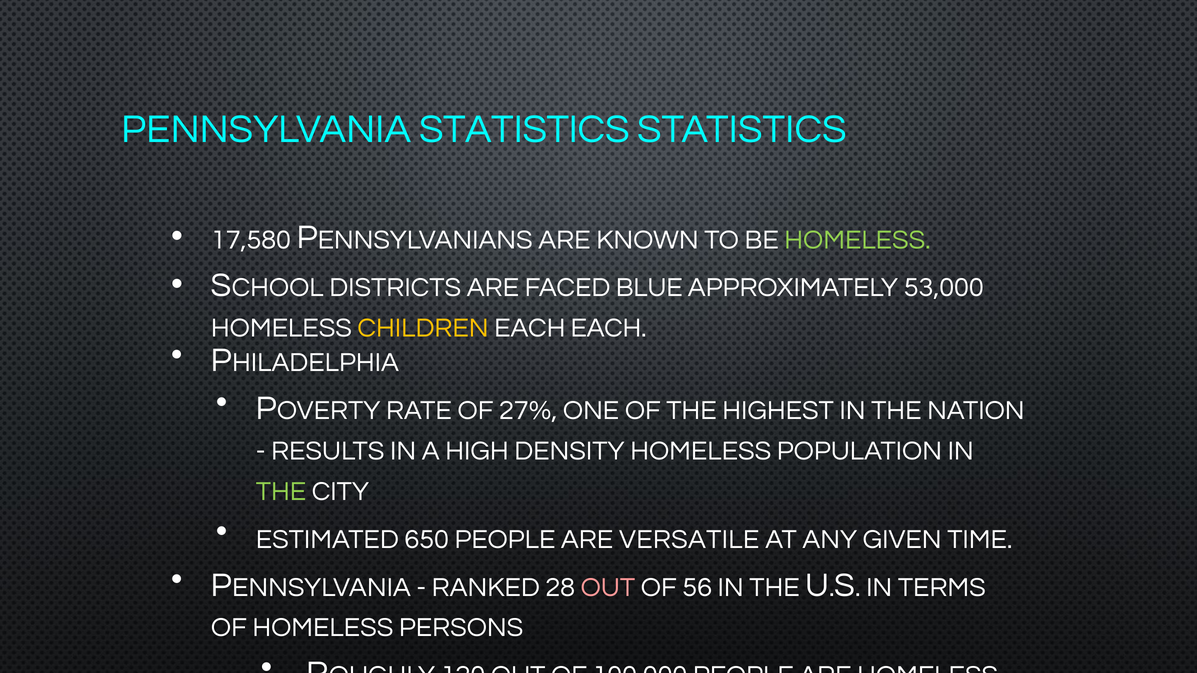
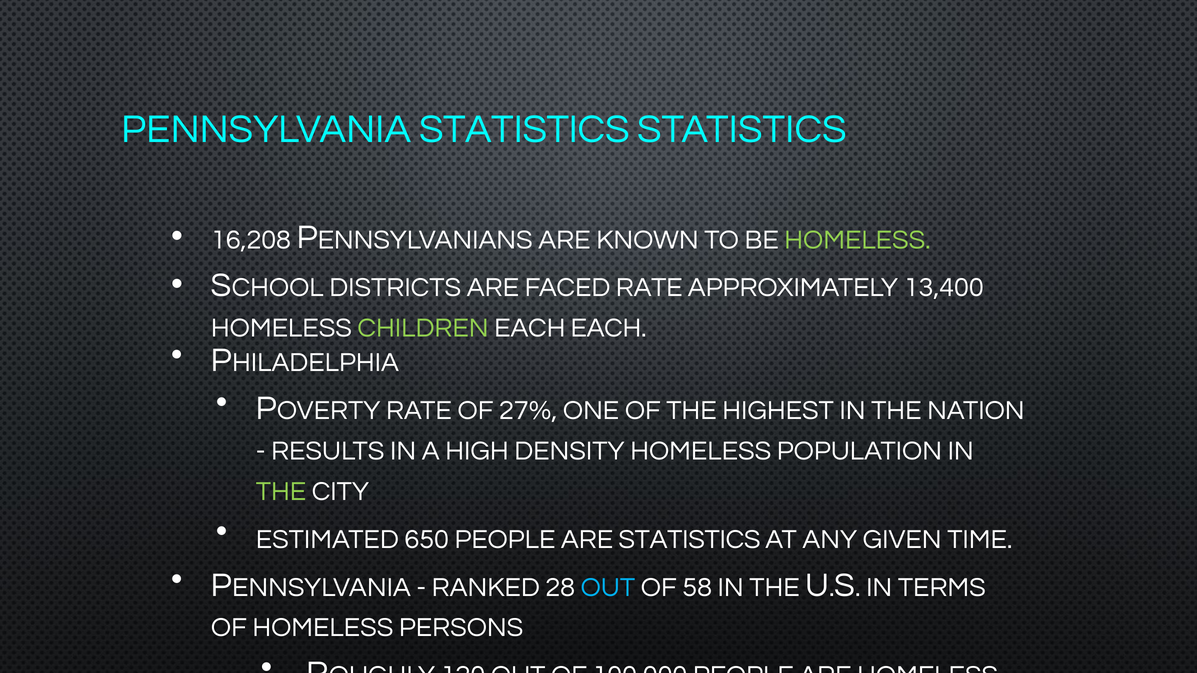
17,580: 17,580 -> 16,208
FACED BLUE: BLUE -> RATE
53,000: 53,000 -> 13,400
CHILDREN colour: yellow -> light green
ARE VERSATILE: VERSATILE -> STATISTICS
OUT at (608, 587) colour: pink -> light blue
56: 56 -> 58
